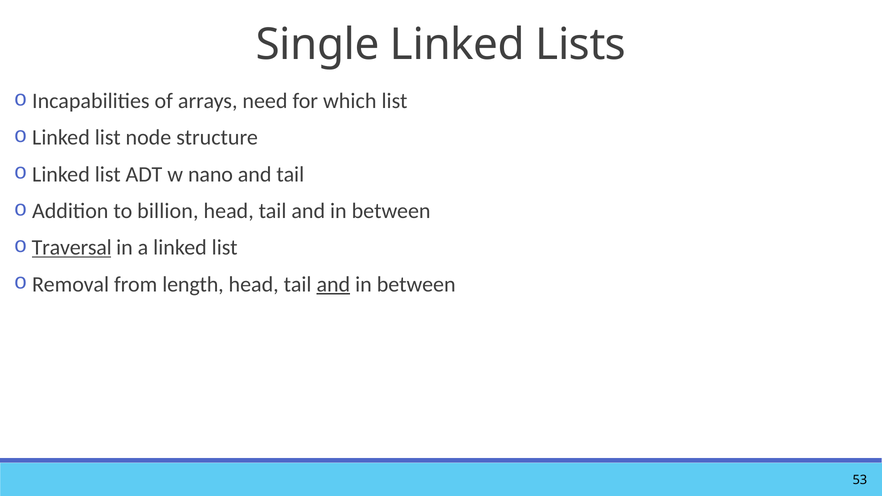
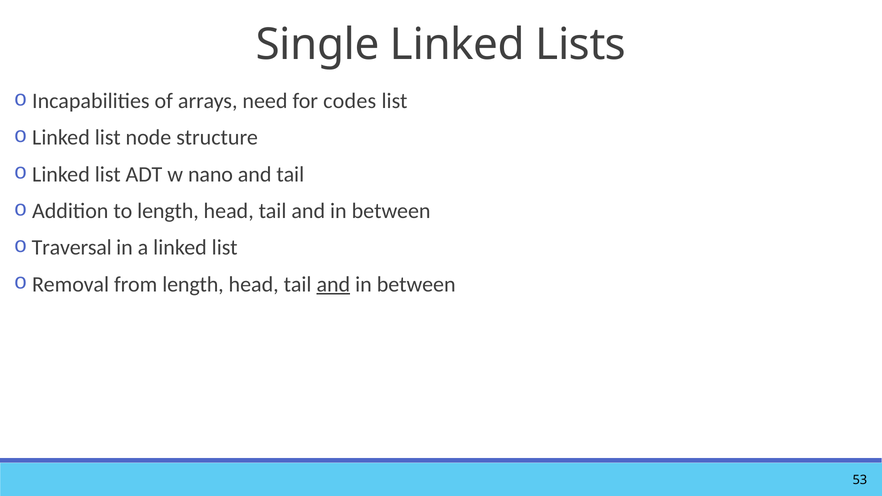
which: which -> codes
to billion: billion -> length
Traversal underline: present -> none
